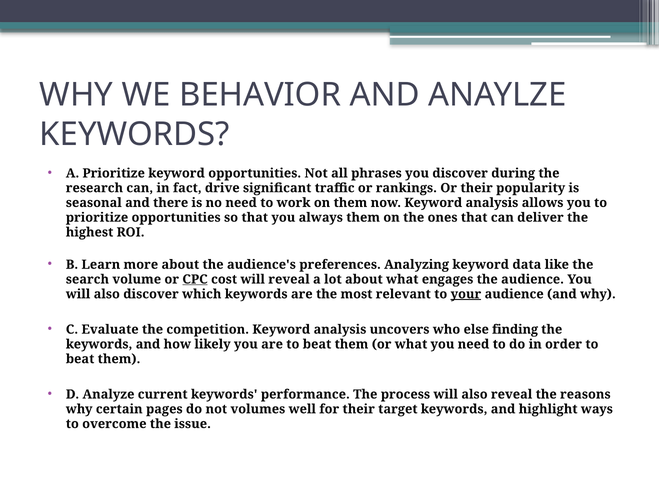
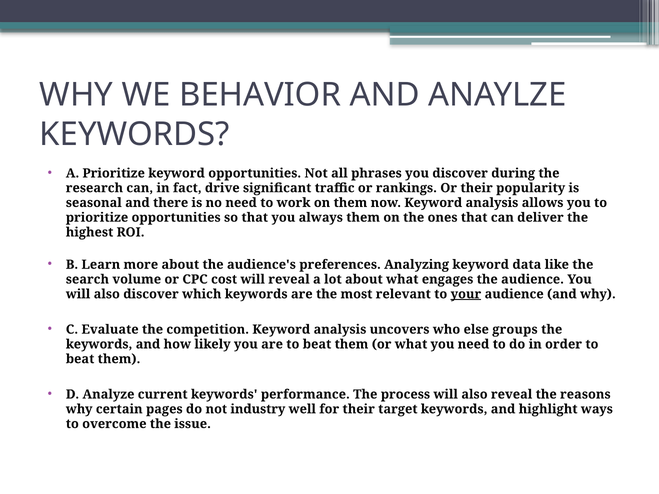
CPC underline: present -> none
finding: finding -> groups
volumes: volumes -> industry
